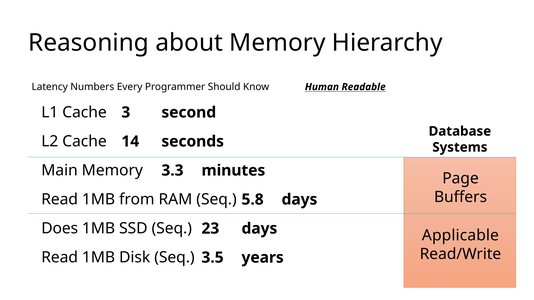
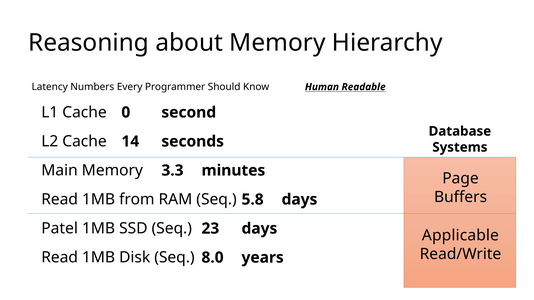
3: 3 -> 0
Does: Does -> Patel
3.5: 3.5 -> 8.0
